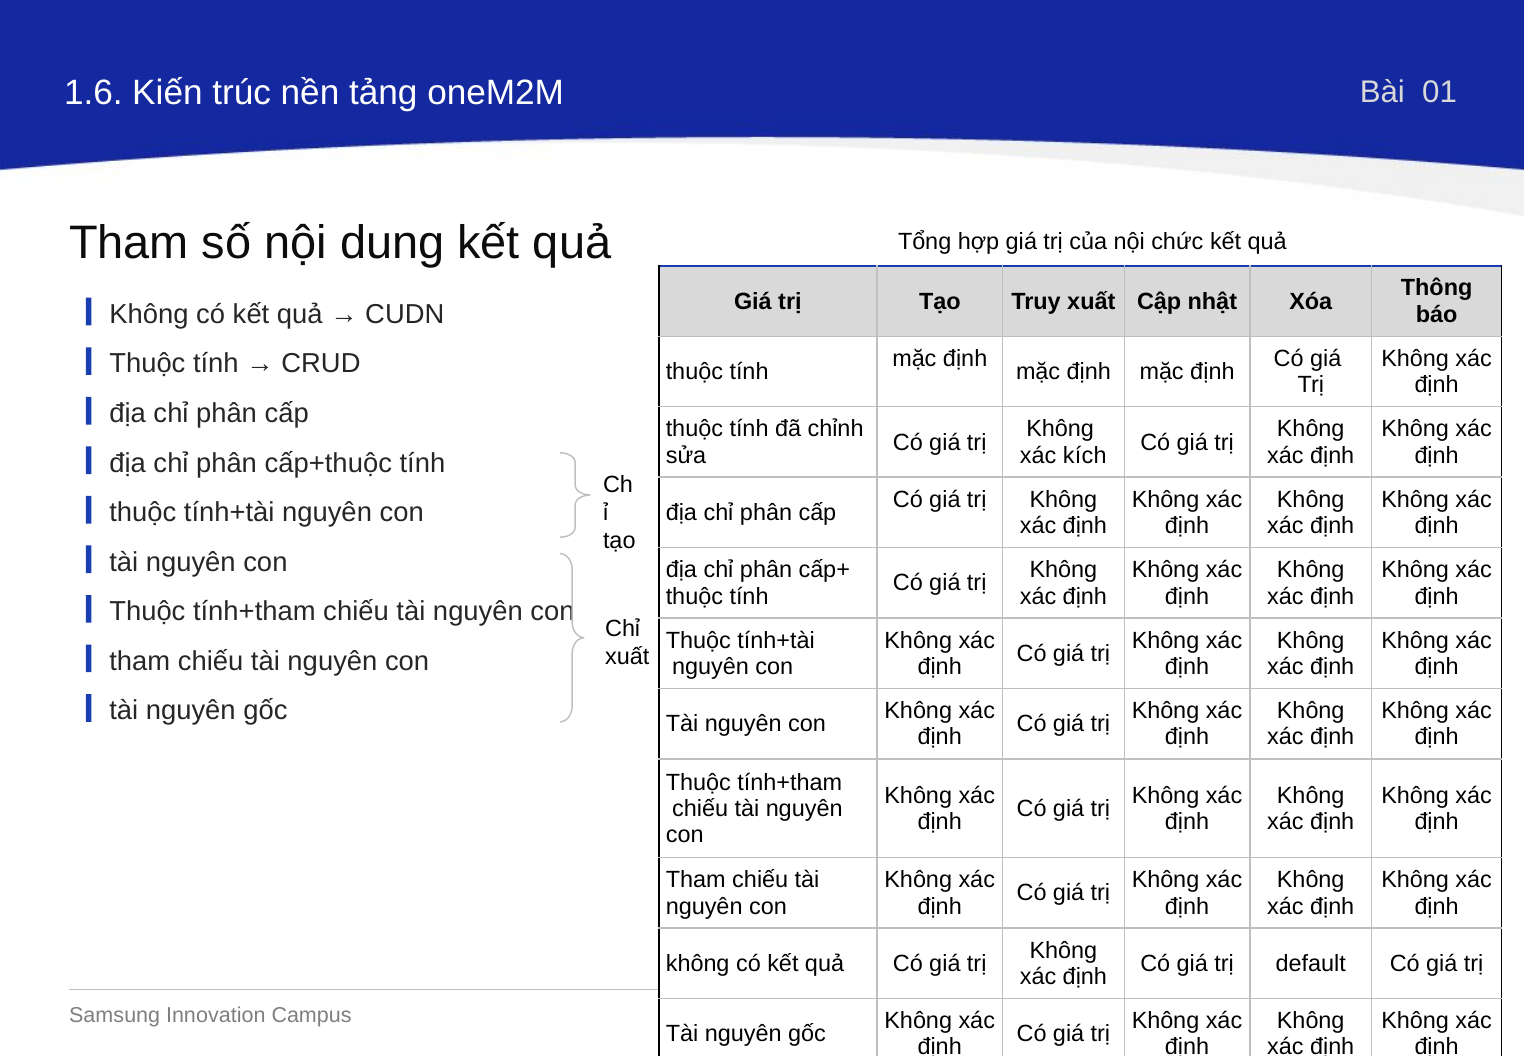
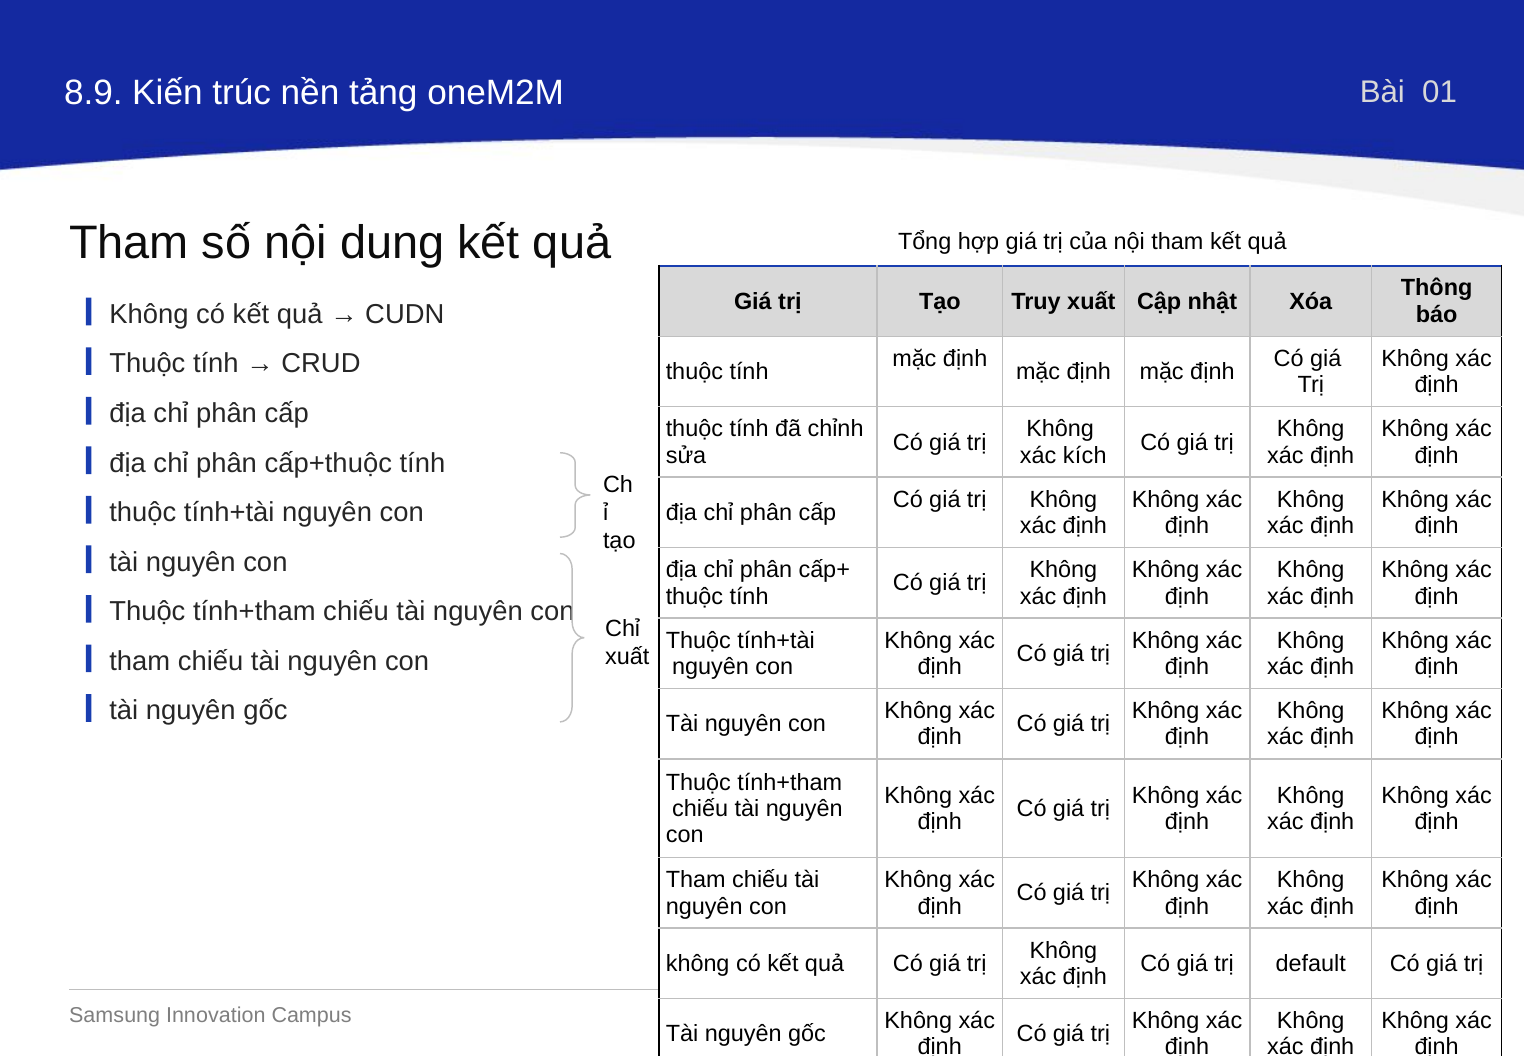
1.6: 1.6 -> 8.9
nội chức: chức -> tham
